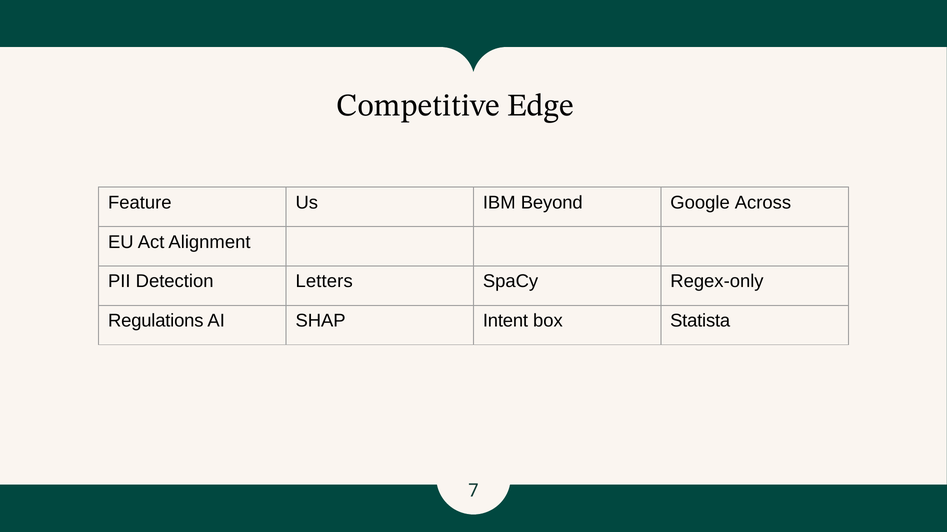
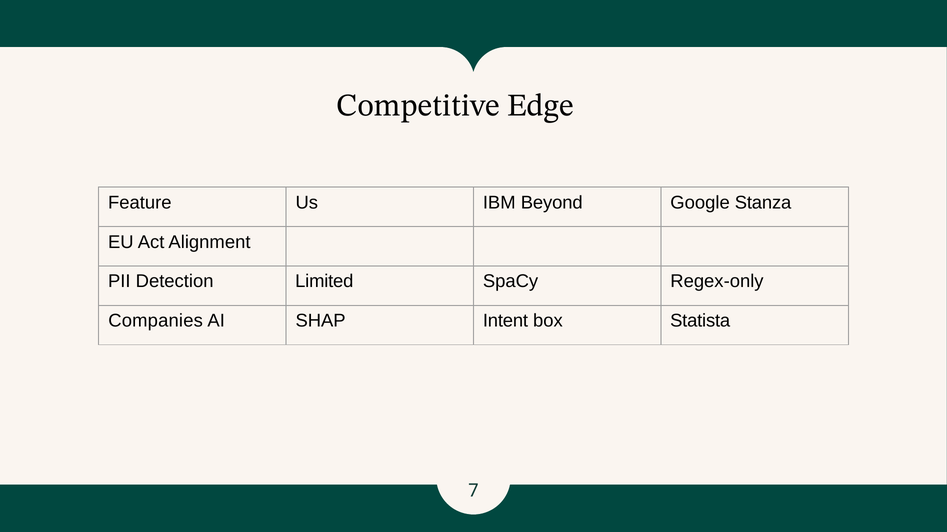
Across: Across -> Stanza
Letters: Letters -> Limited
Regulations: Regulations -> Companies
